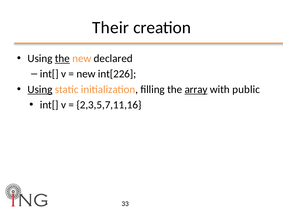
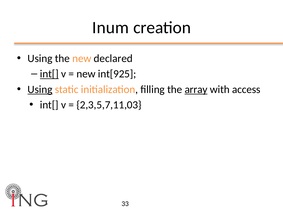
Their: Their -> Inum
the at (62, 58) underline: present -> none
int[ at (49, 74) underline: none -> present
int[226: int[226 -> int[925
public: public -> access
2,3,5,7,11,16: 2,3,5,7,11,16 -> 2,3,5,7,11,03
